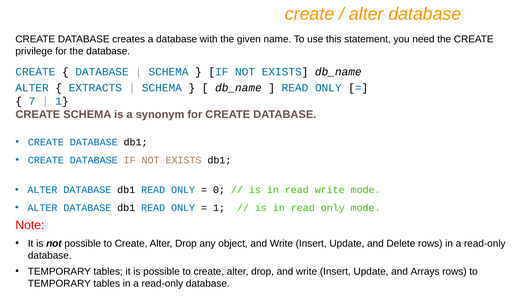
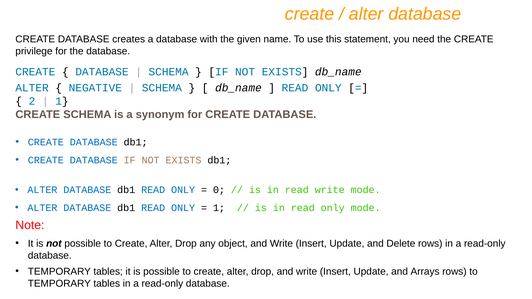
EXTRACTS: EXTRACTS -> NEGATIVE
7: 7 -> 2
